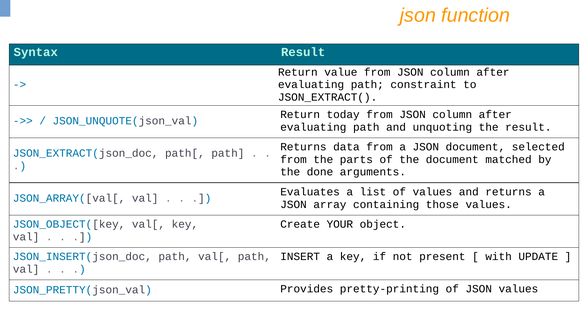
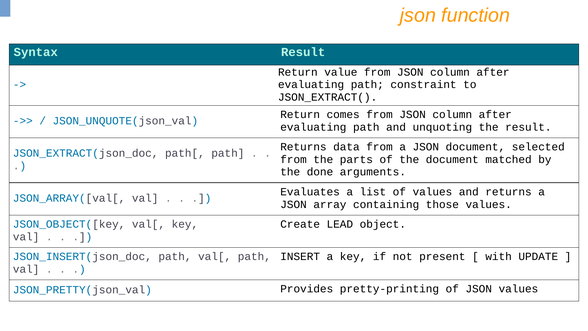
today: today -> comes
YOUR: YOUR -> LEAD
